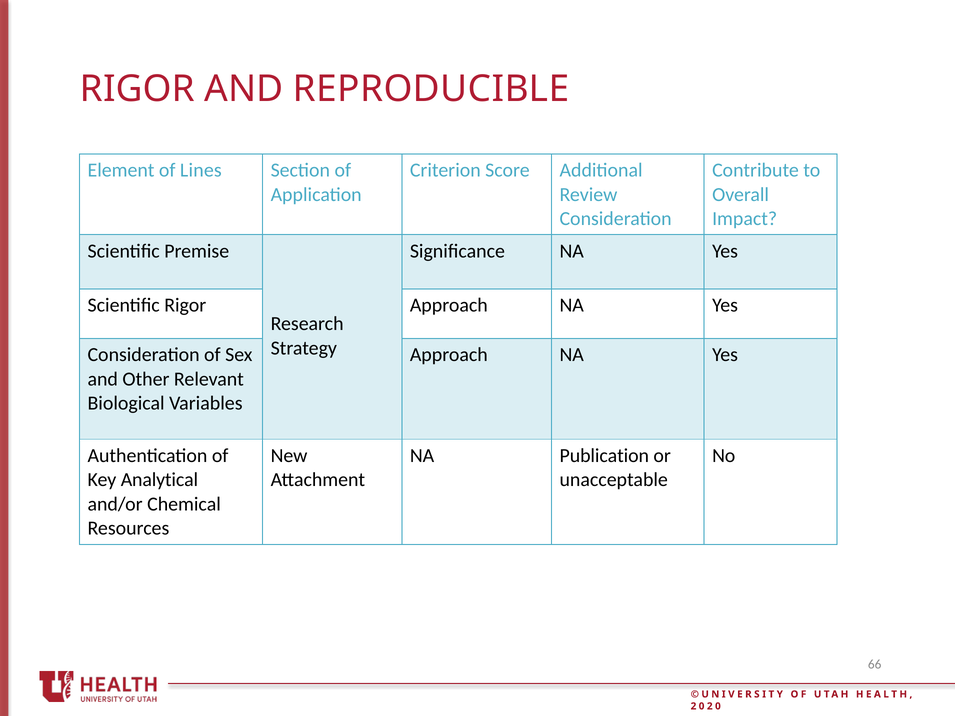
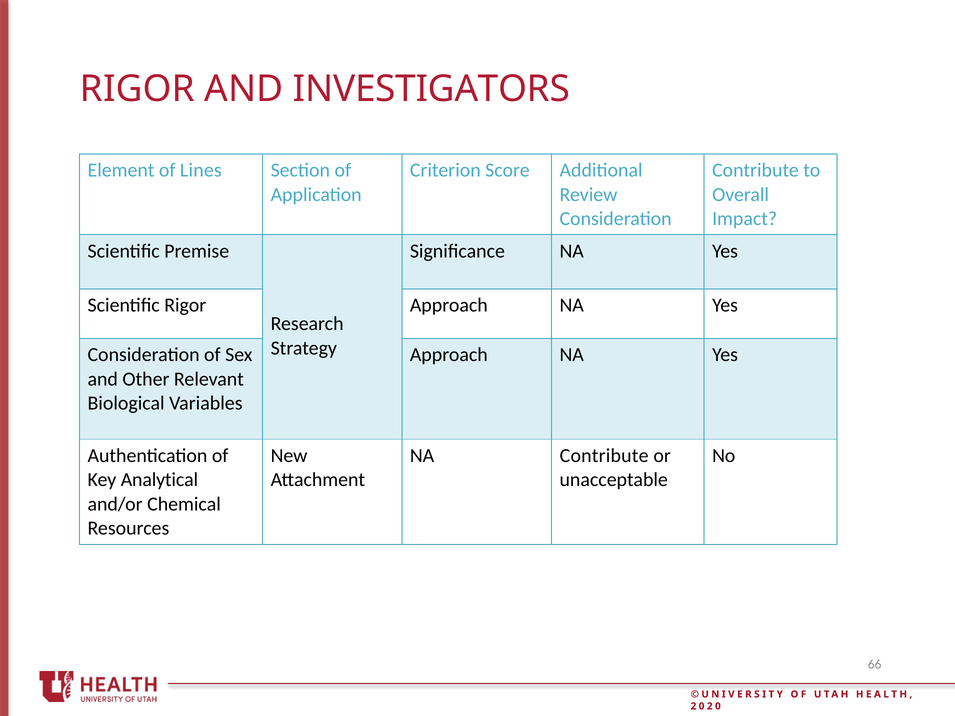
REPRODUCIBLE: REPRODUCIBLE -> INVESTIGATORS
NA Publication: Publication -> Contribute
